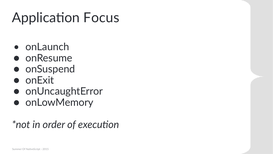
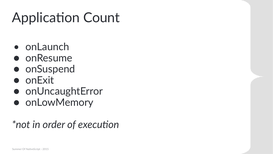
Focus: Focus -> Count
